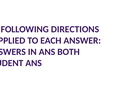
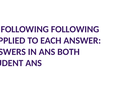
FOLLOWING DIRECTIONS: DIRECTIONS -> FOLLOWING
